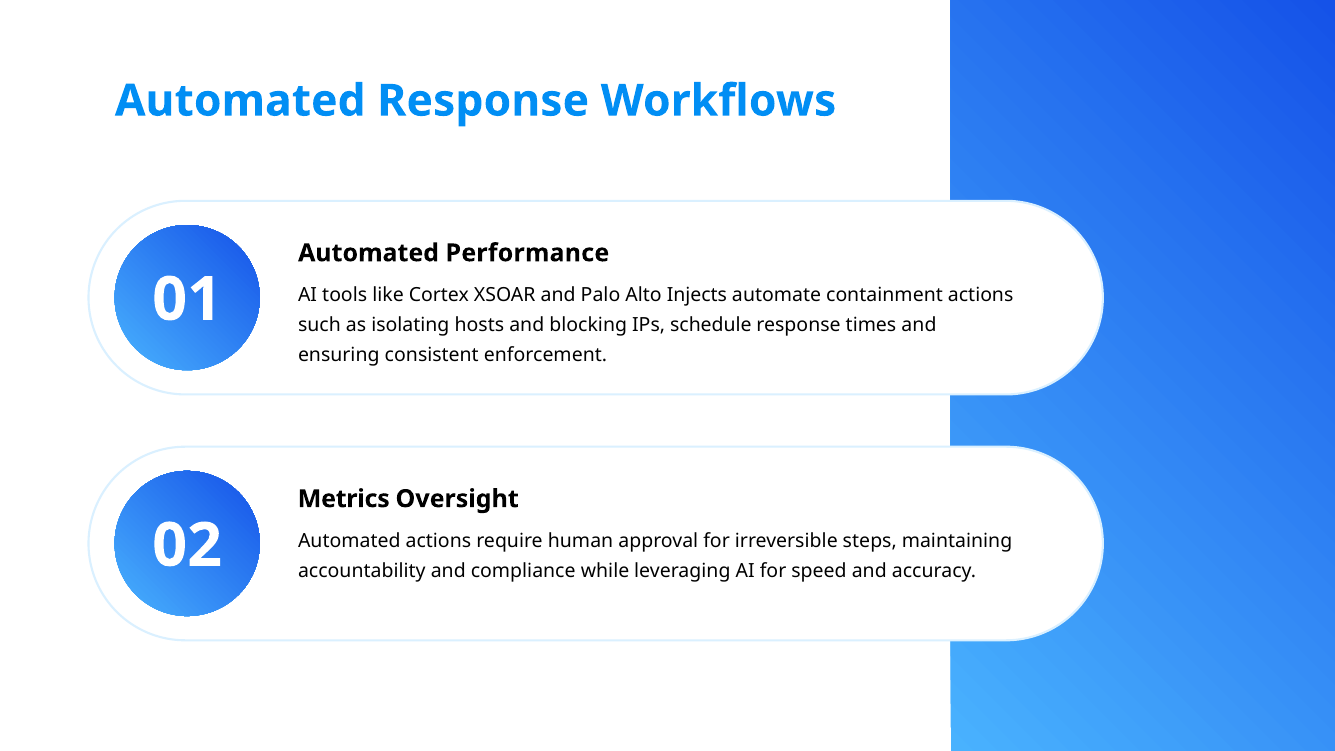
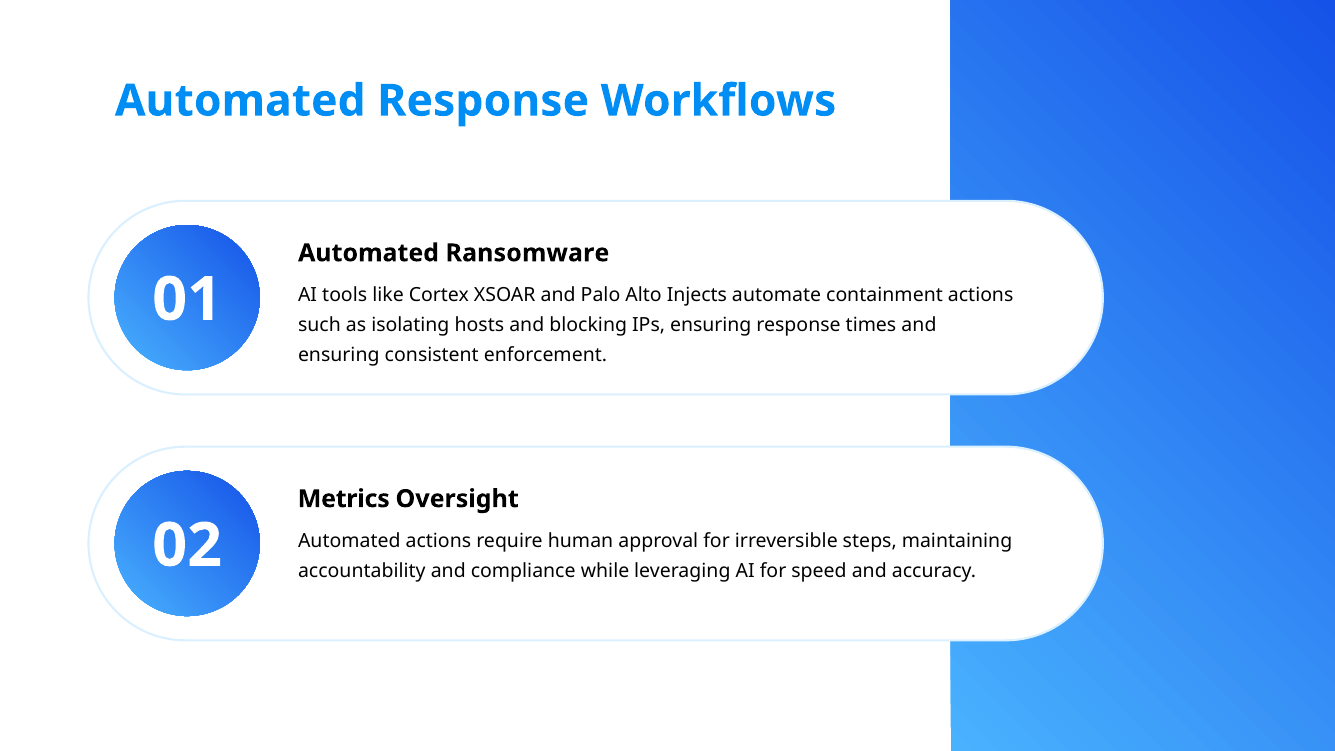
Performance: Performance -> Ransomware
IPs schedule: schedule -> ensuring
